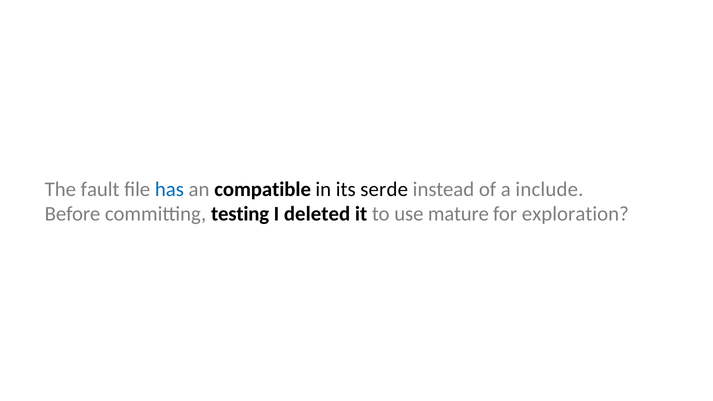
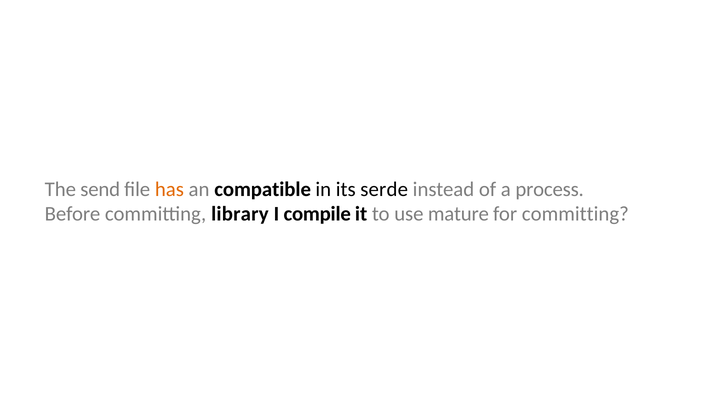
fault: fault -> send
has colour: blue -> orange
include: include -> process
testing: testing -> library
deleted: deleted -> compile
for exploration: exploration -> committing
